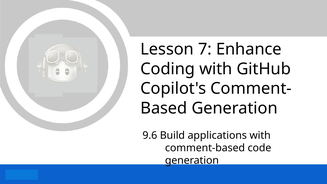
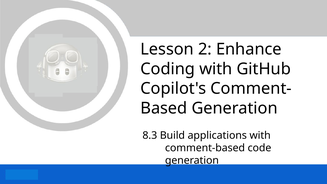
7: 7 -> 2
9.6: 9.6 -> 8.3
